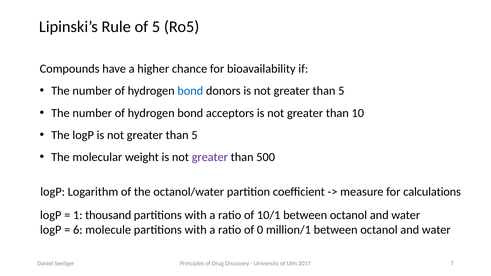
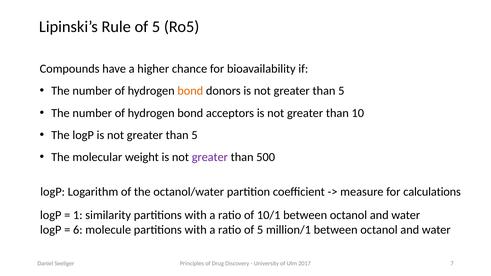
bond at (190, 91) colour: blue -> orange
thousand: thousand -> similarity
ratio of 0: 0 -> 5
